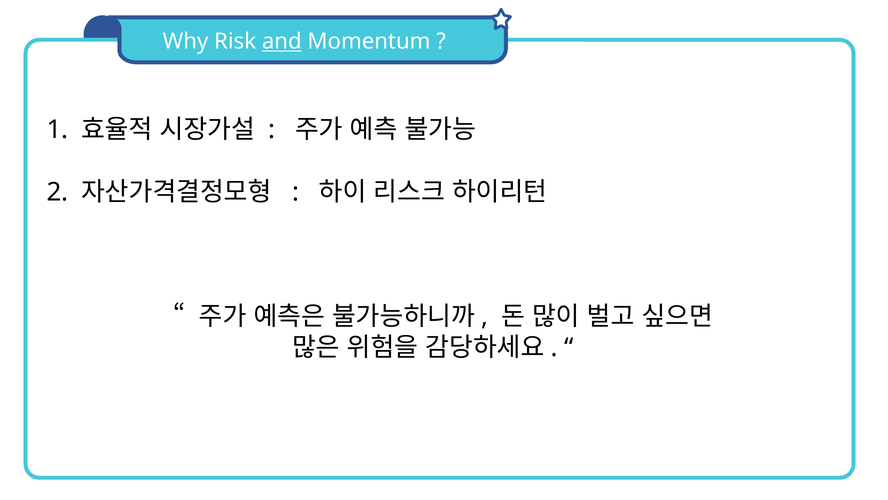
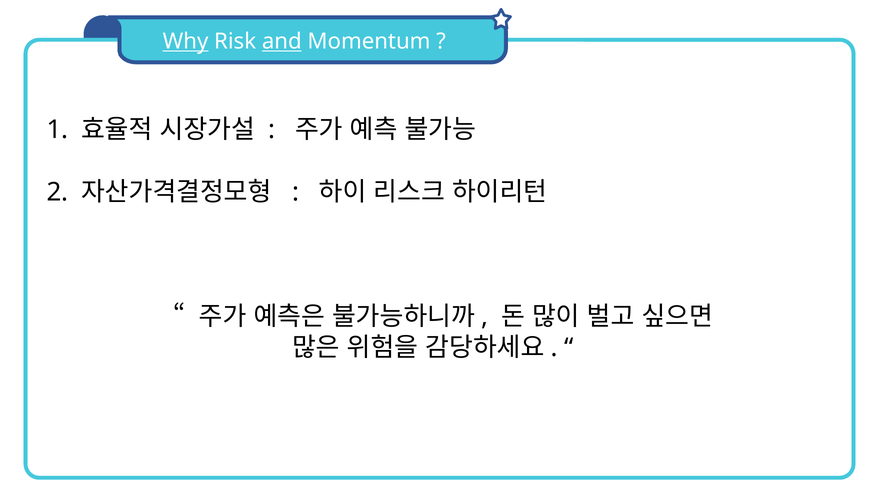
Why underline: none -> present
